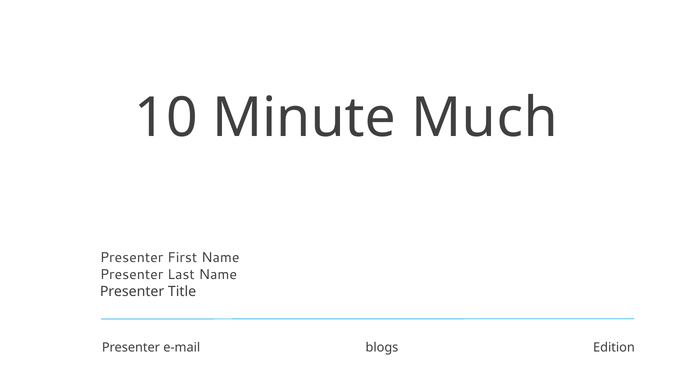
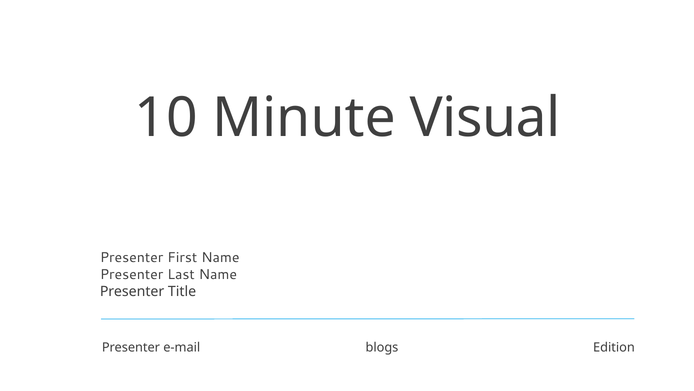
Much: Much -> Visual
